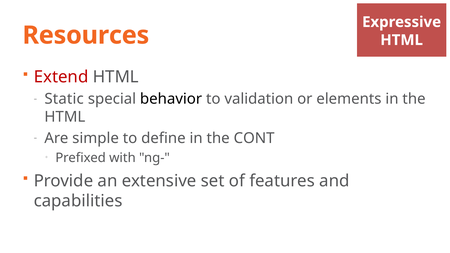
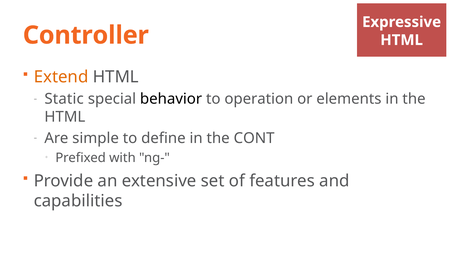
Resources: Resources -> Controller
Extend colour: red -> orange
validation: validation -> operation
